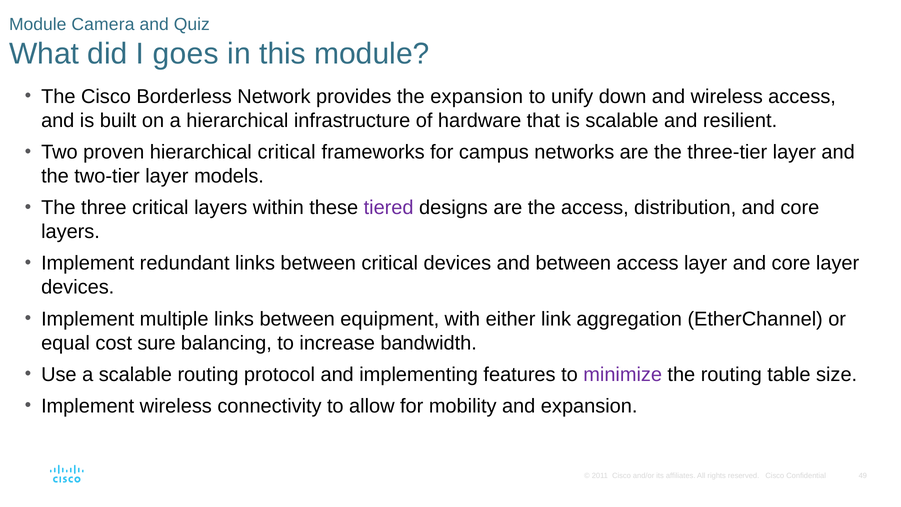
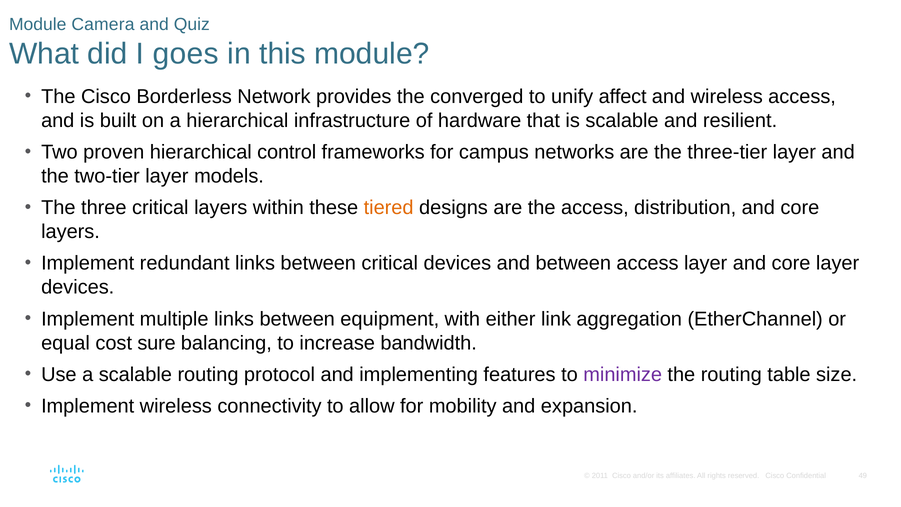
the expansion: expansion -> converged
down: down -> affect
hierarchical critical: critical -> control
tiered colour: purple -> orange
